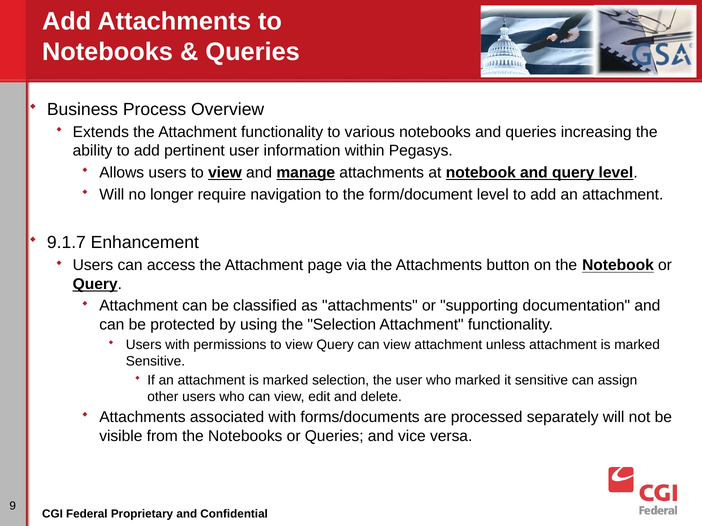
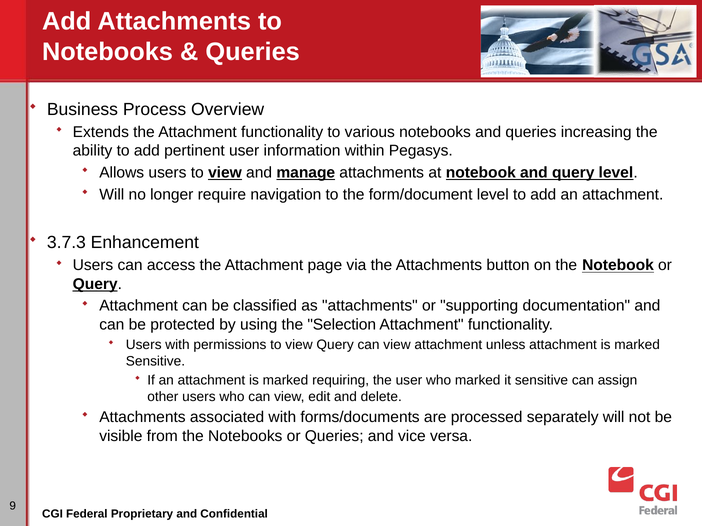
9.1.7: 9.1.7 -> 3.7.3
marked selection: selection -> requiring
